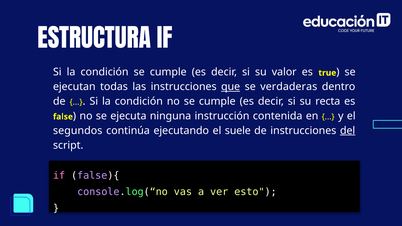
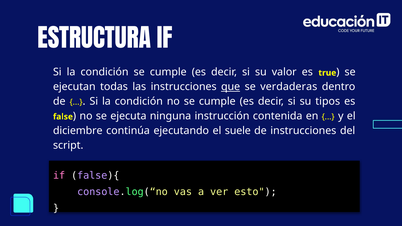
recta: recta -> tipos
segundos: segundos -> diciembre
del underline: present -> none
